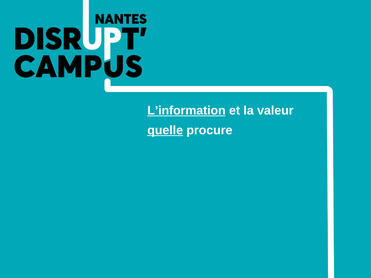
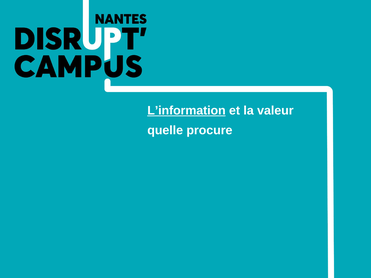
quelle underline: present -> none
